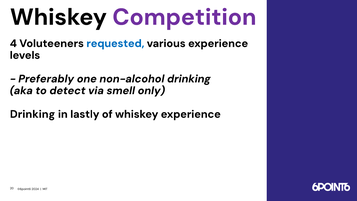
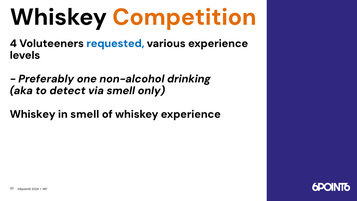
Competition colour: purple -> orange
Drinking at (33, 114): Drinking -> Whiskey
in lastly: lastly -> smell
